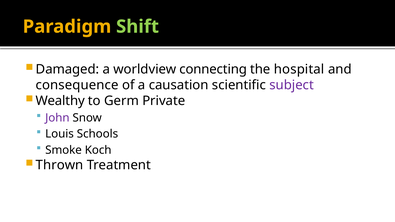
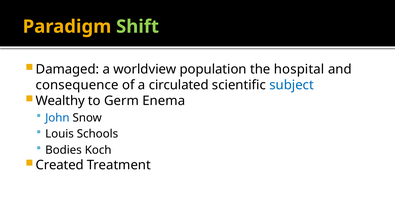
connecting: connecting -> population
causation: causation -> circulated
subject colour: purple -> blue
Private: Private -> Enema
John colour: purple -> blue
Smoke: Smoke -> Bodies
Thrown: Thrown -> Created
